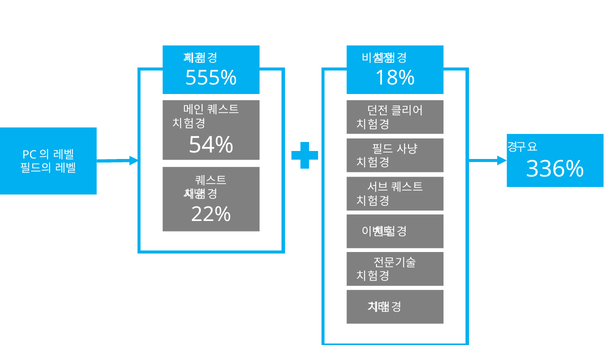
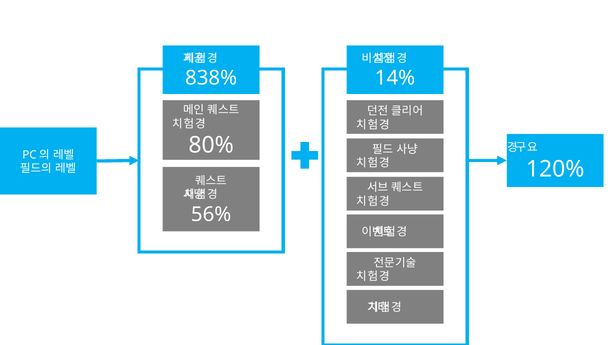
555%: 555% -> 838%
18%: 18% -> 14%
54%: 54% -> 80%
336%: 336% -> 120%
22%: 22% -> 56%
